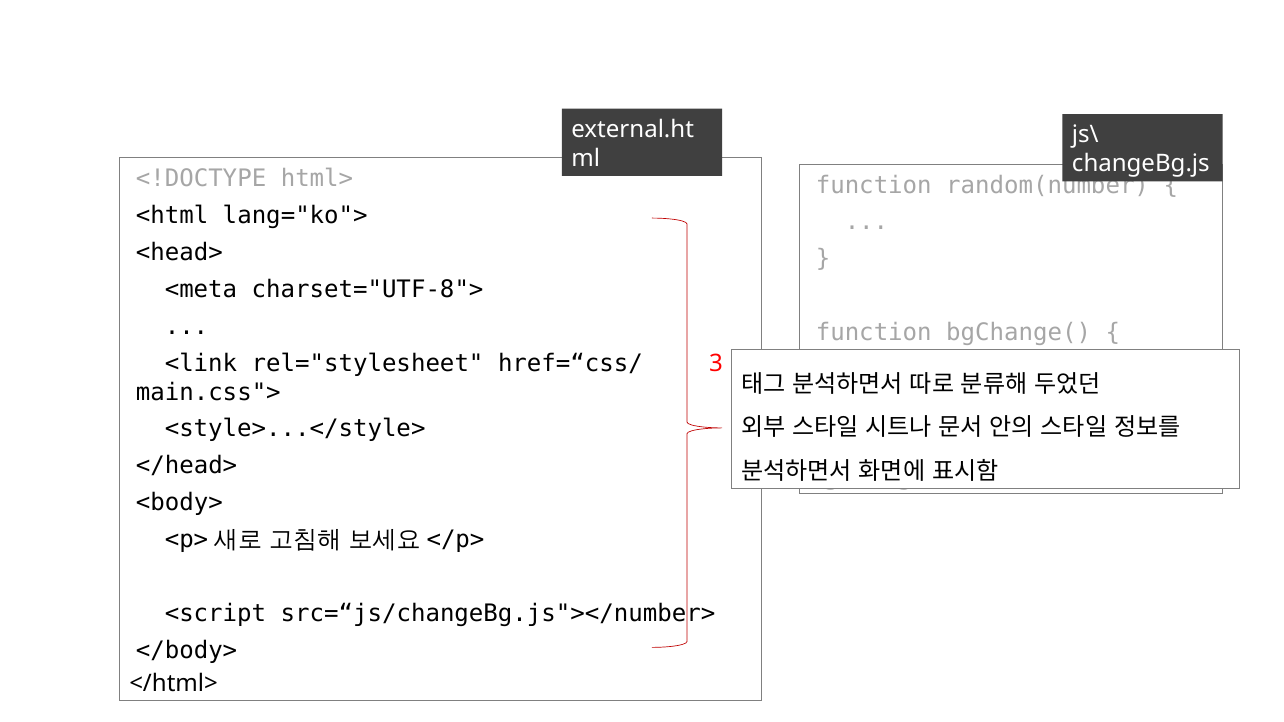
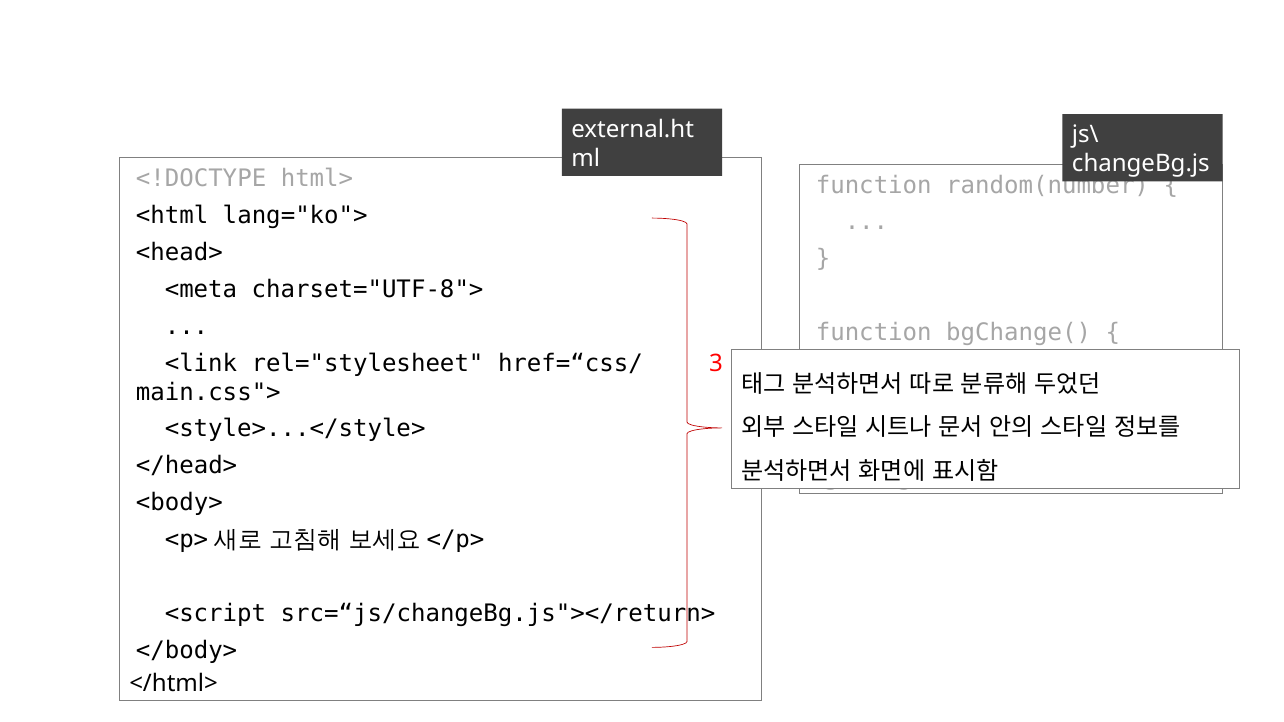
src=“js/changeBg.js"></number>: src=“js/changeBg.js"></number> -> src=“js/changeBg.js"></return>
